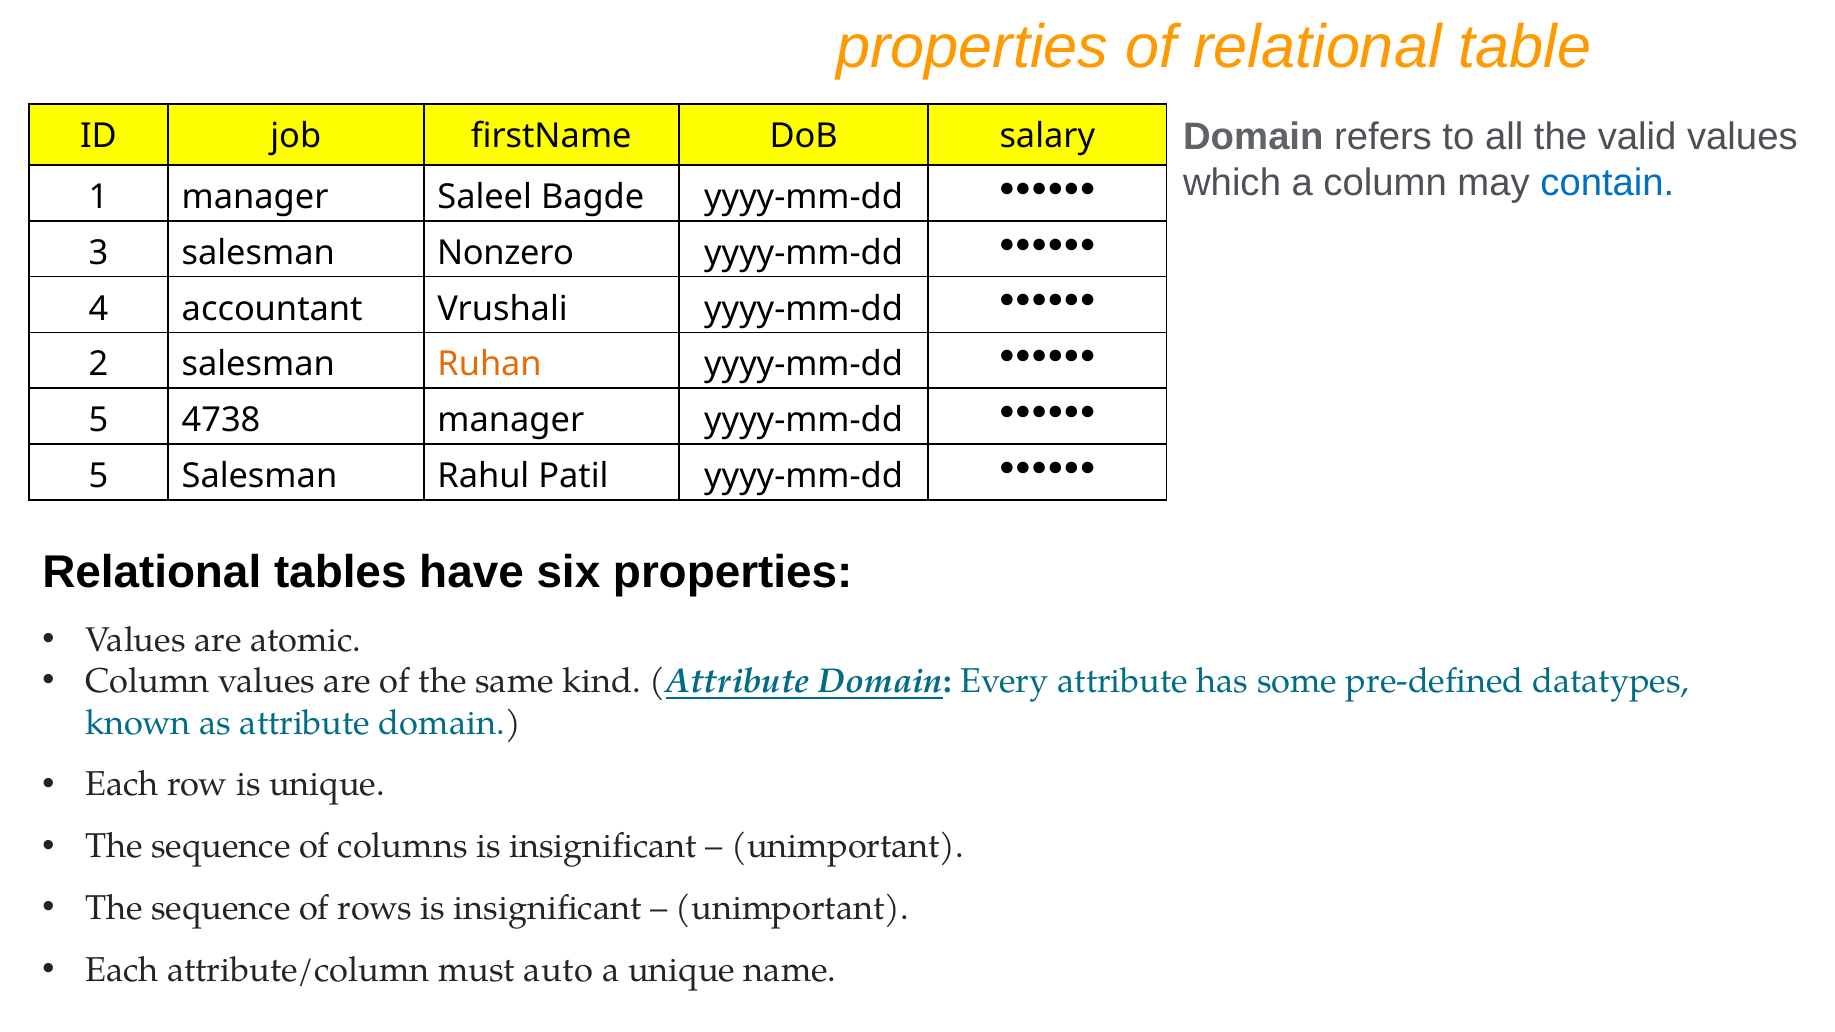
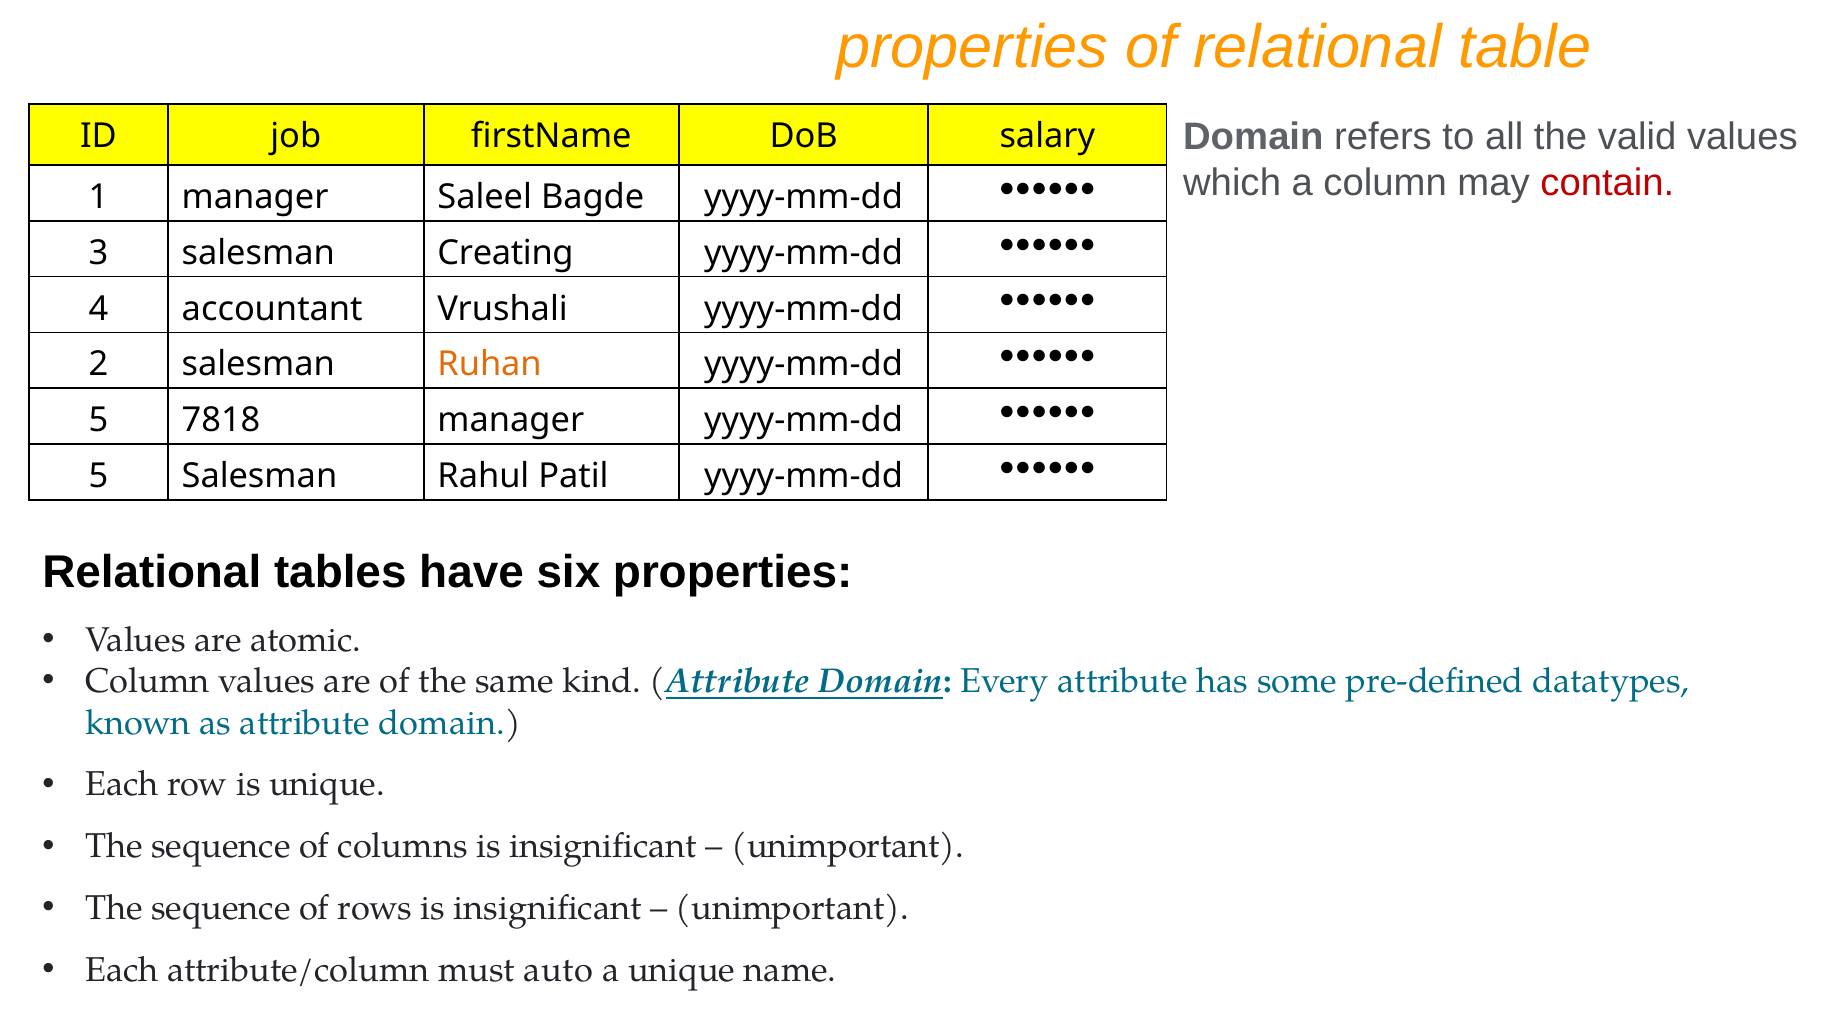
contain colour: blue -> red
Nonzero: Nonzero -> Creating
4738: 4738 -> 7818
